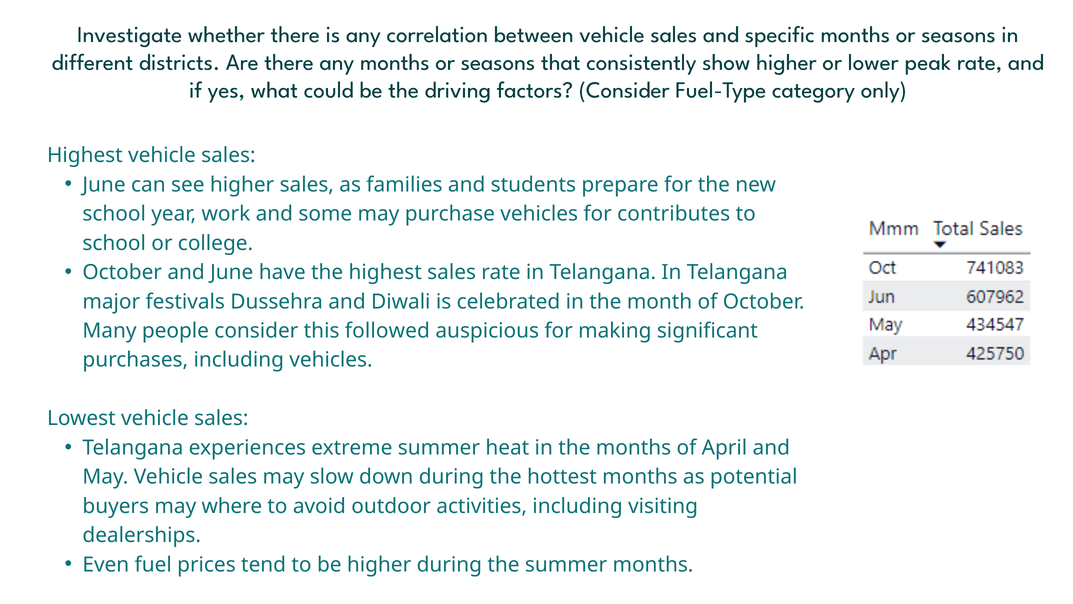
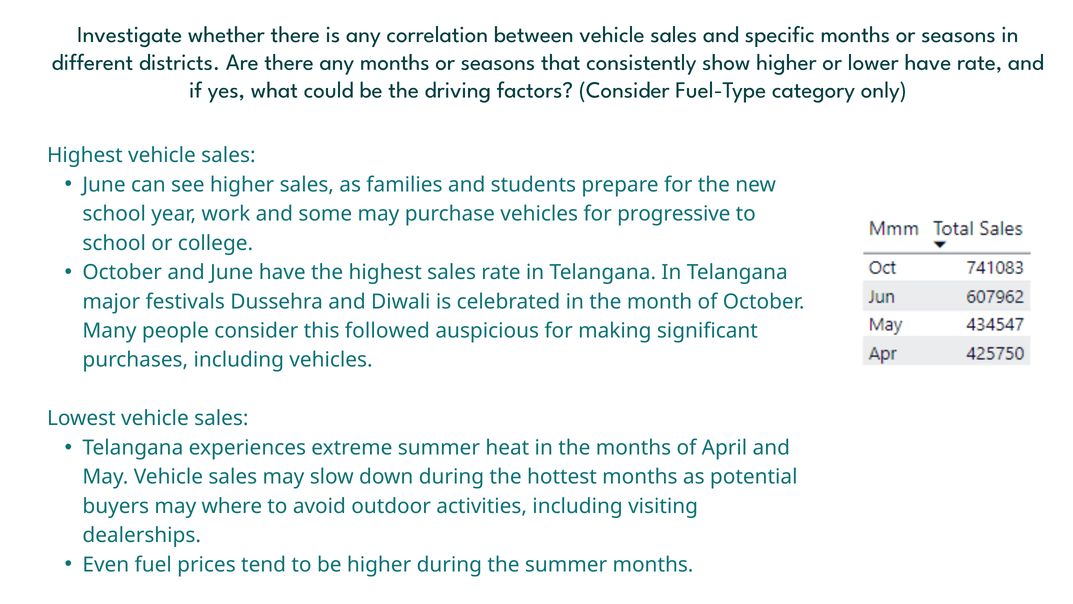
lower peak: peak -> have
contributes: contributes -> progressive
